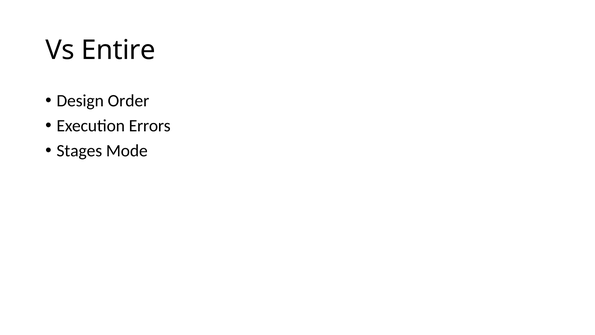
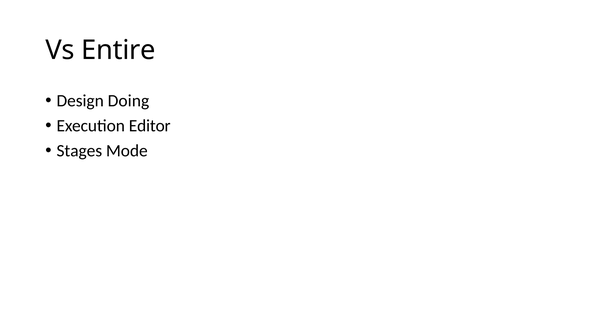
Order: Order -> Doing
Errors: Errors -> Editor
